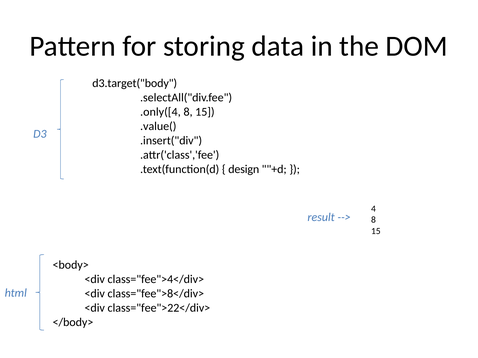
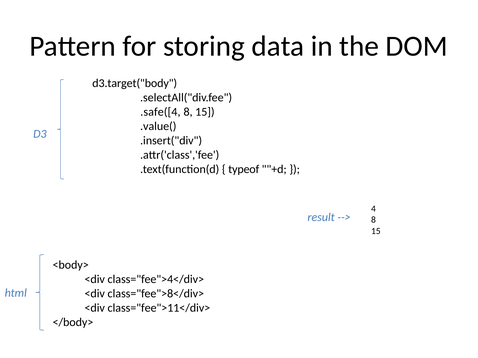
.only([4: .only([4 -> .safe([4
design: design -> typeof
class="fee">22</div>: class="fee">22</div> -> class="fee">11</div>
